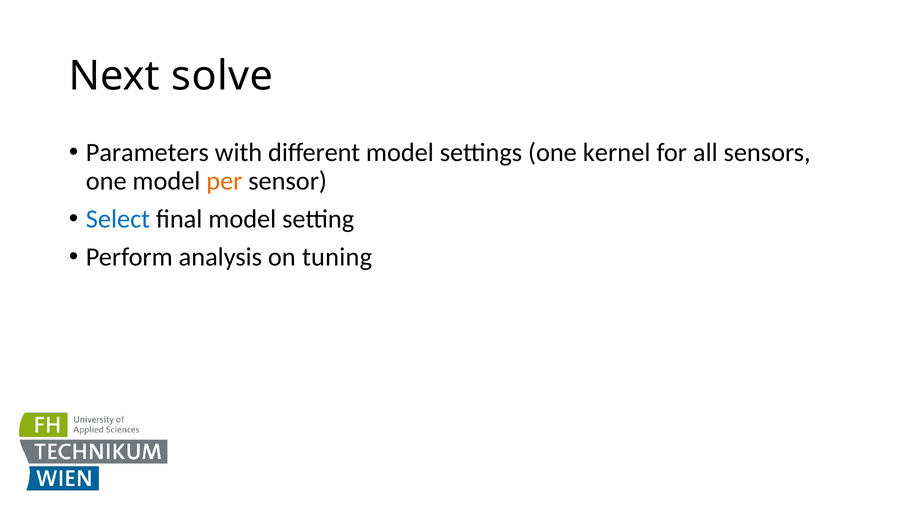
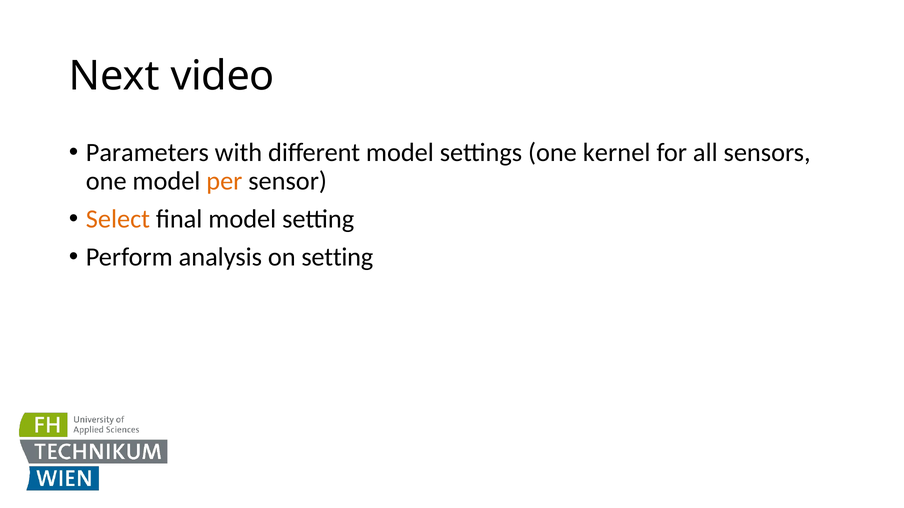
solve: solve -> video
Select colour: blue -> orange
on tuning: tuning -> setting
